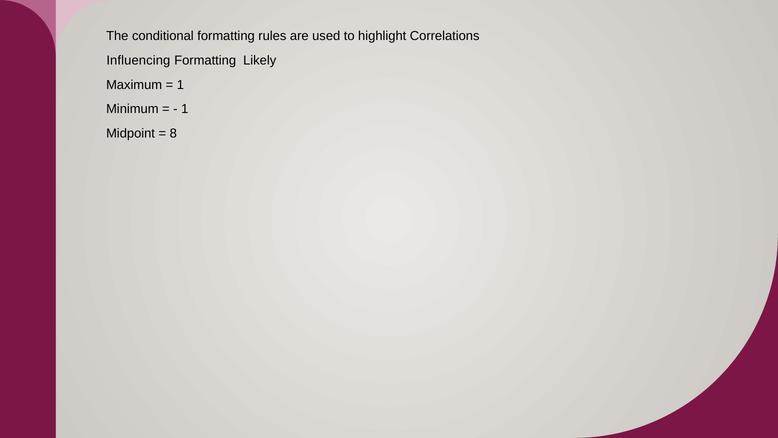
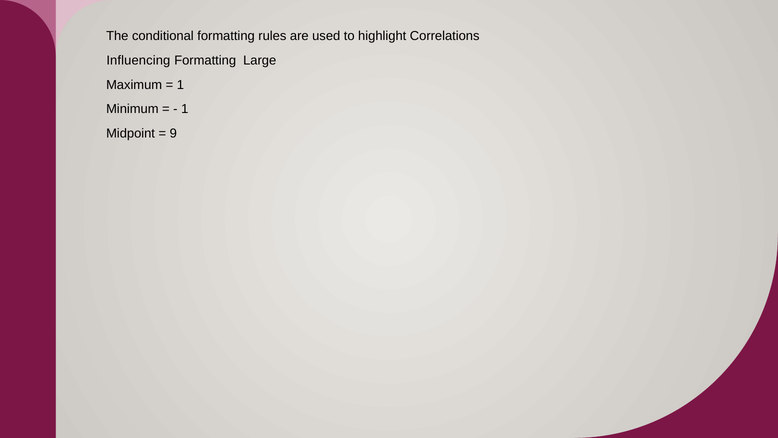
Likely: Likely -> Large
8: 8 -> 9
